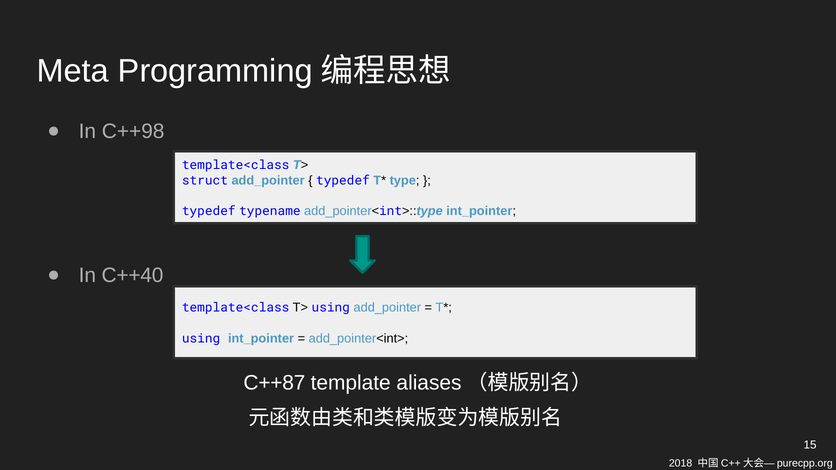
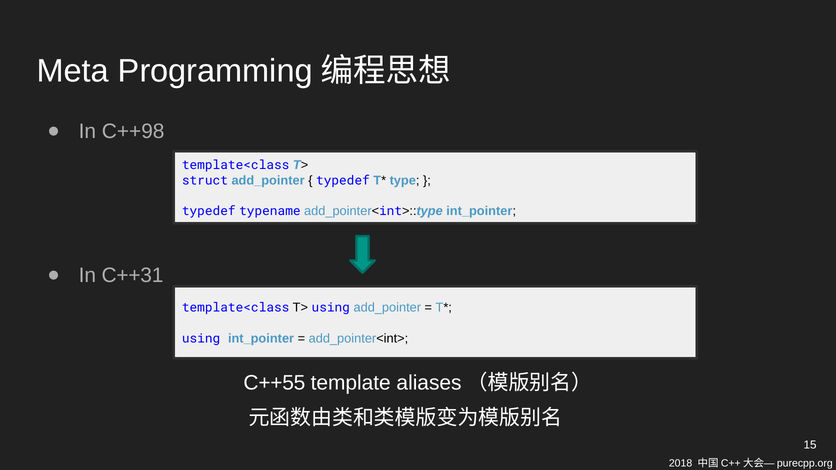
C++40: C++40 -> C++31
C++87: C++87 -> C++55
